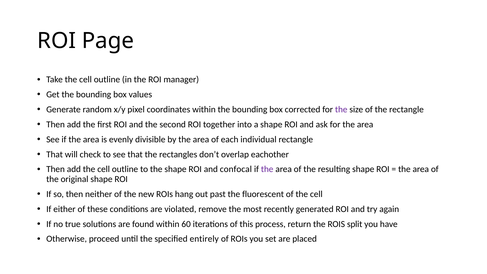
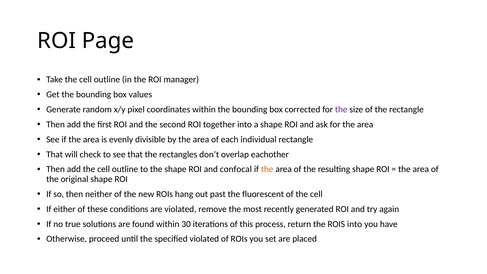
the at (267, 169) colour: purple -> orange
60: 60 -> 30
ROIS split: split -> into
specified entirely: entirely -> violated
